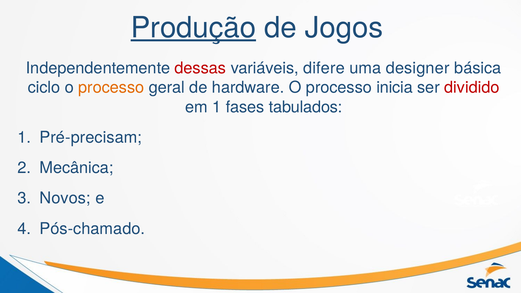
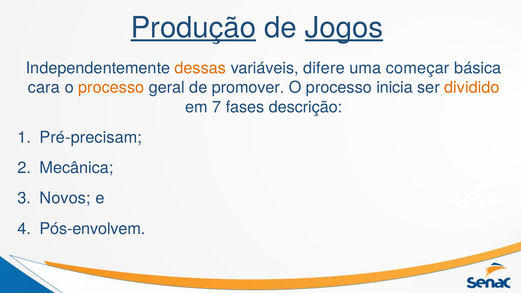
Jogos underline: none -> present
dessas colour: red -> orange
designer: designer -> começar
ciclo: ciclo -> cara
hardware: hardware -> promover
dividido colour: red -> orange
em 1: 1 -> 7
tabulados: tabulados -> descrição
Pós-chamado: Pós-chamado -> Pós-envolvem
